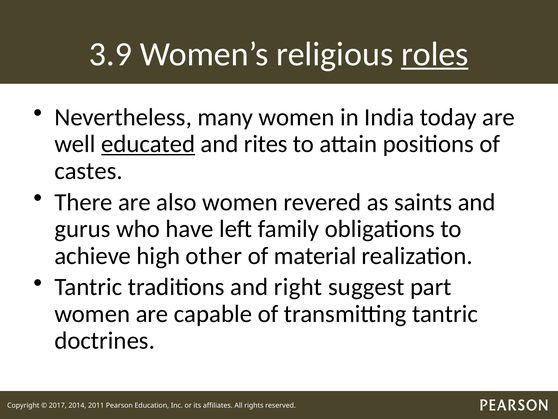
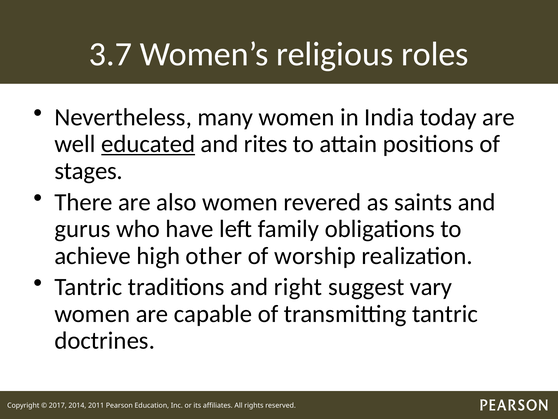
3.9: 3.9 -> 3.7
roles underline: present -> none
castes: castes -> stages
material: material -> worship
part: part -> vary
